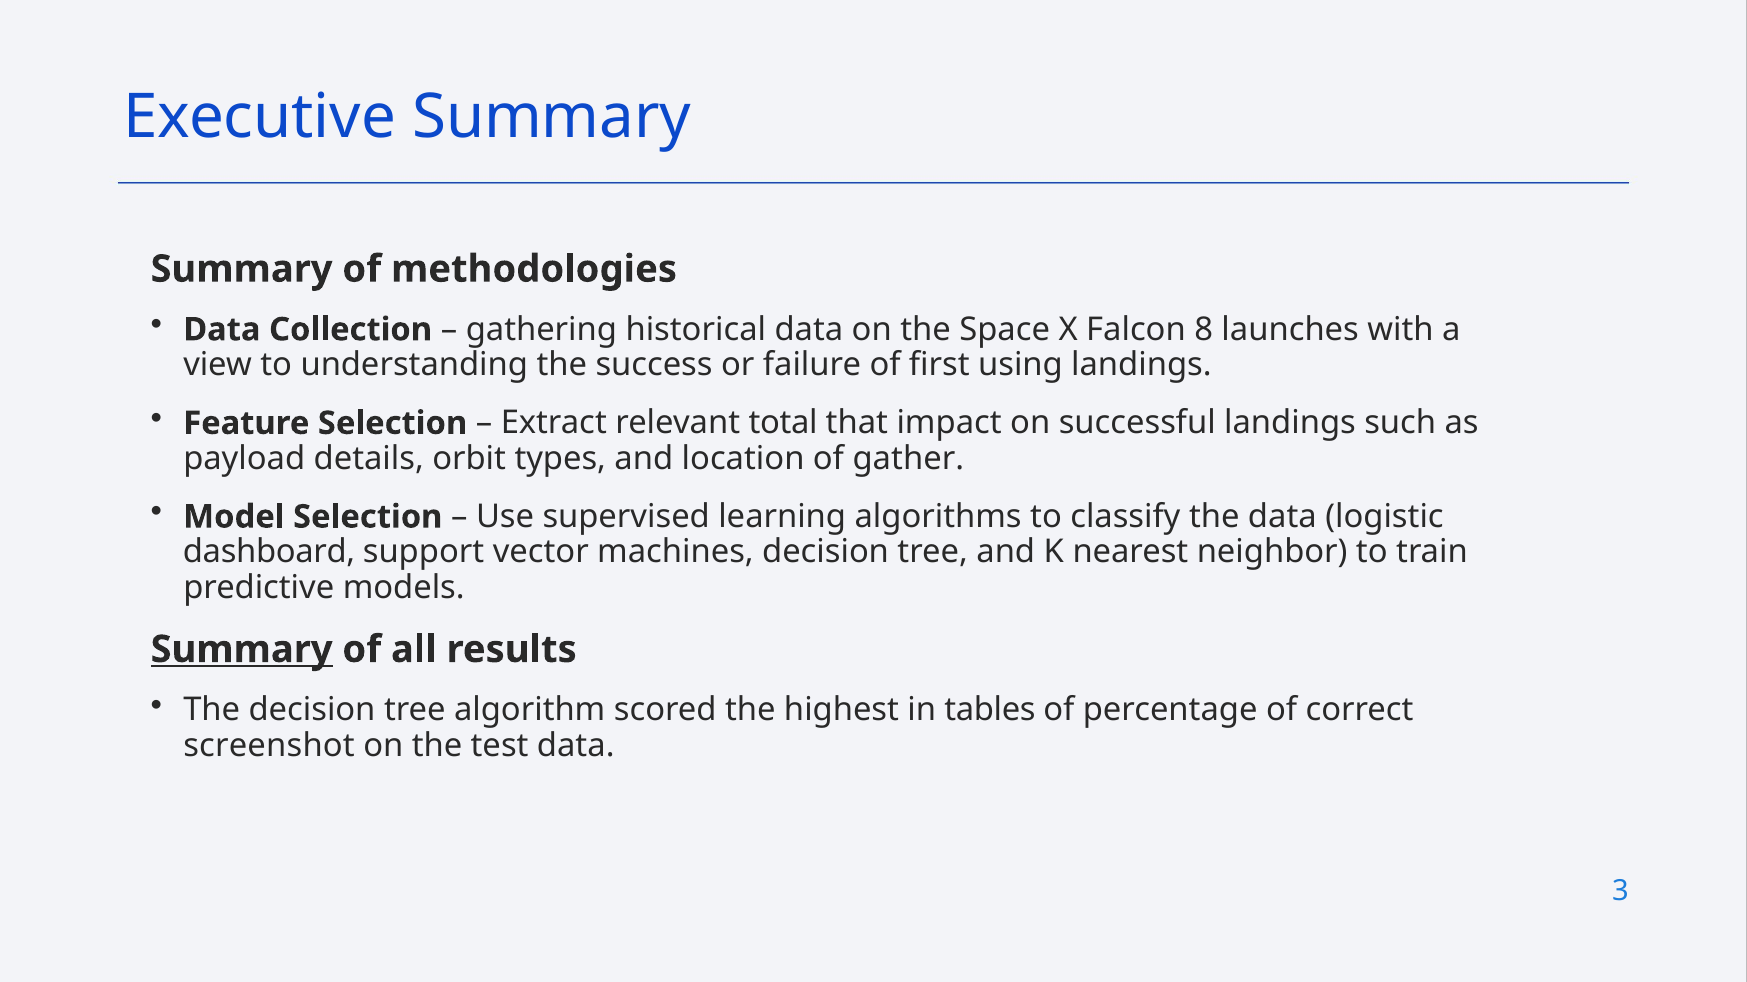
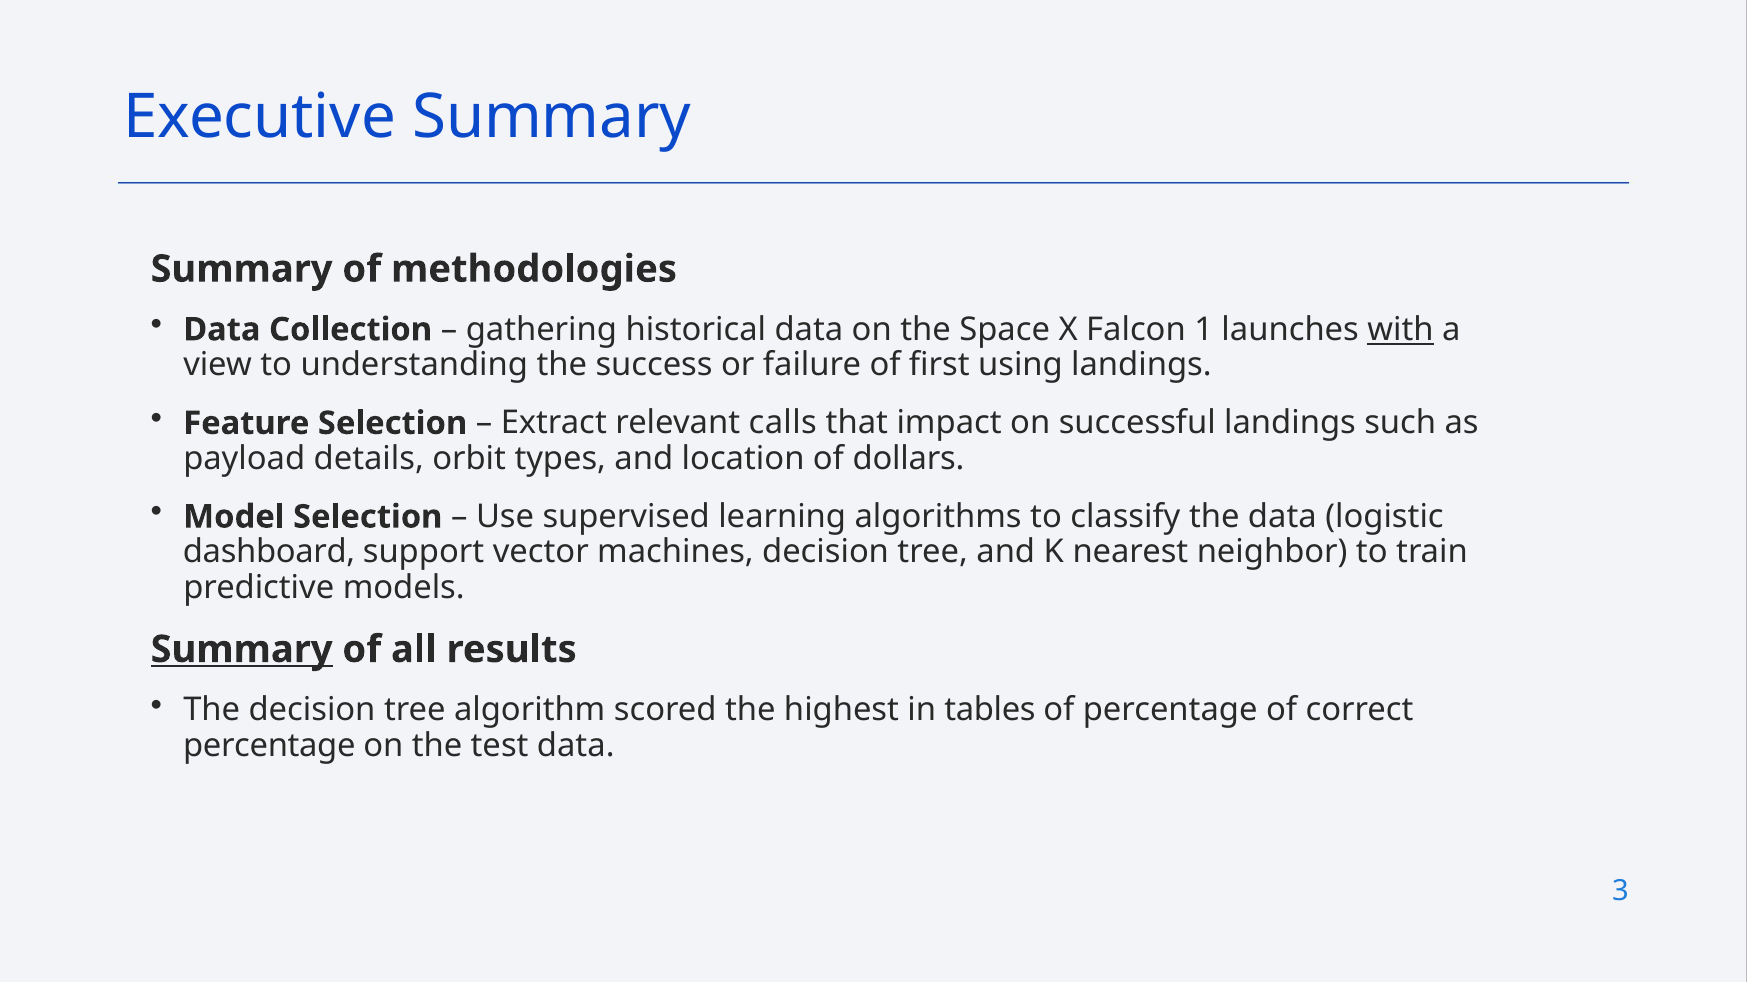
8: 8 -> 1
with underline: none -> present
total: total -> calls
gather: gather -> dollars
screenshot at (269, 746): screenshot -> percentage
